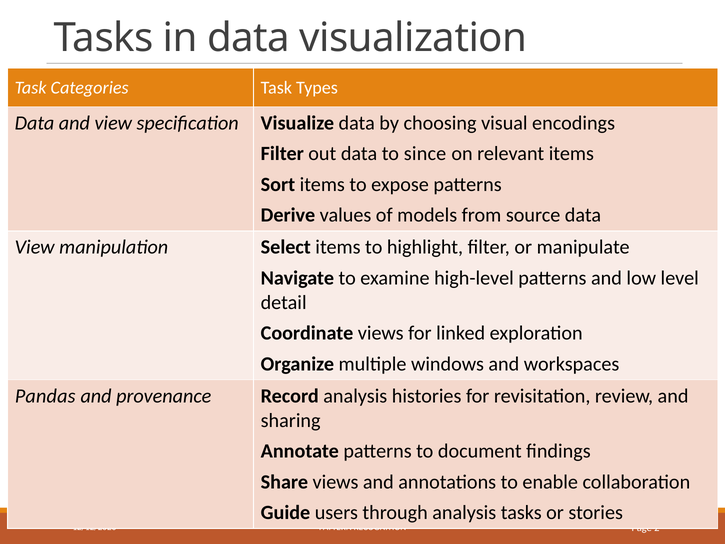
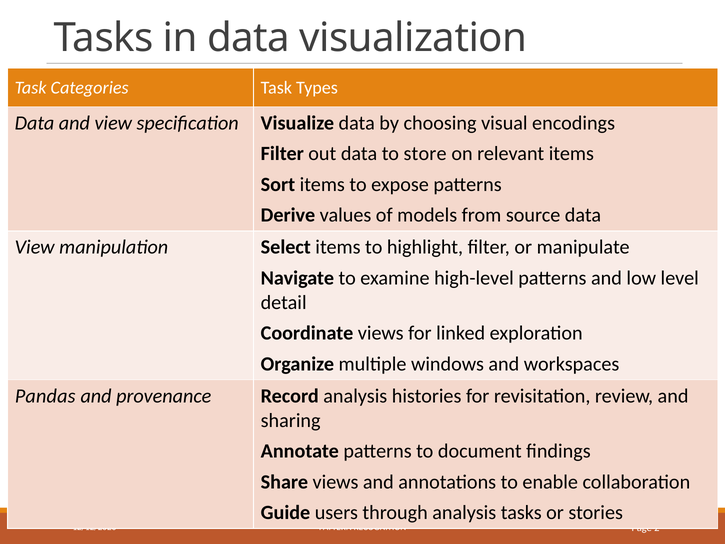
since: since -> store
